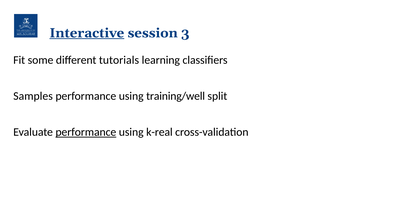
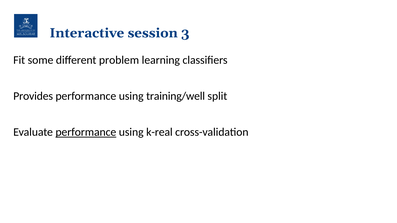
Interactive underline: present -> none
tutorials: tutorials -> problem
Samples: Samples -> Provides
